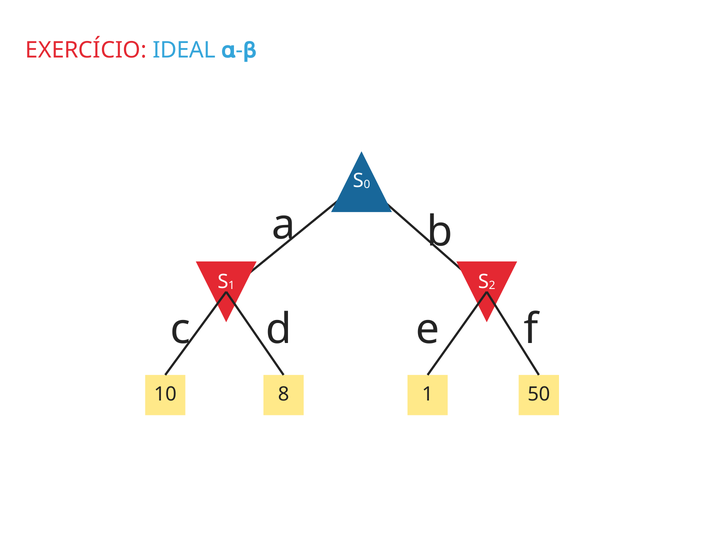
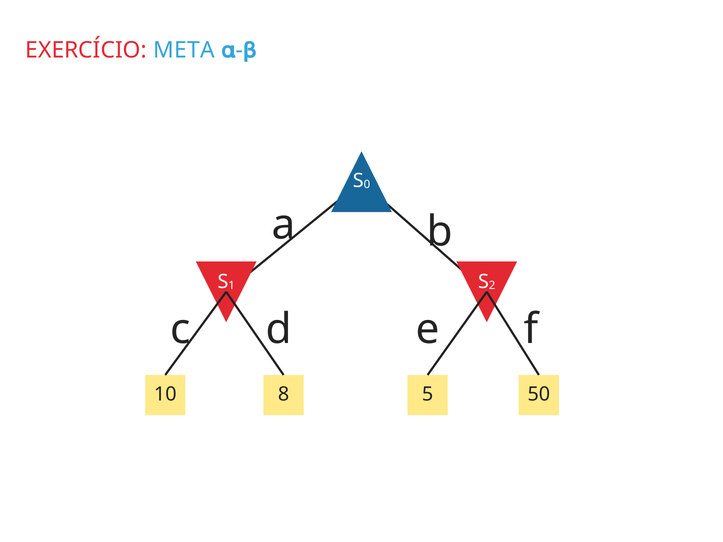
IDEAL: IDEAL -> META
8 1: 1 -> 5
